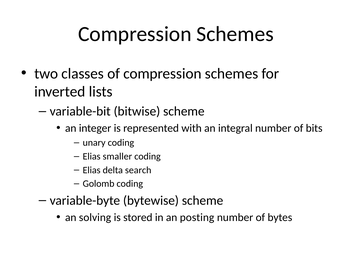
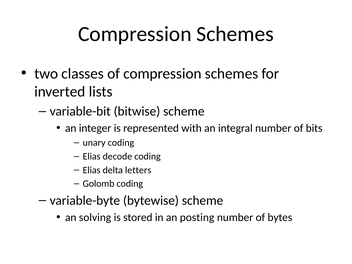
smaller: smaller -> decode
search: search -> letters
